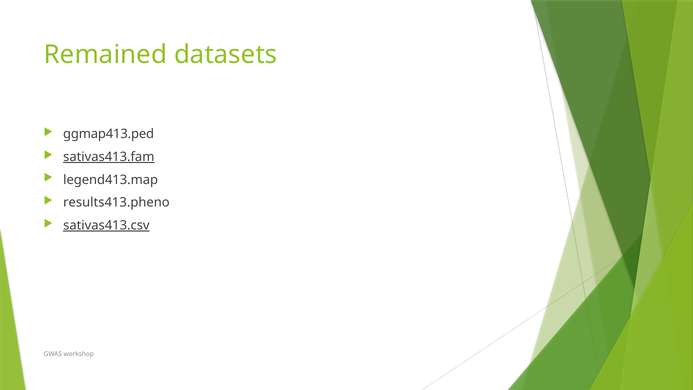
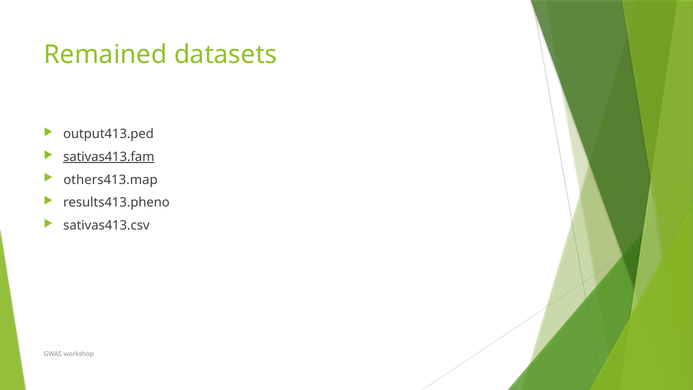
ggmap413.ped: ggmap413.ped -> output413.ped
legend413.map: legend413.map -> others413.map
sativas413.csv underline: present -> none
